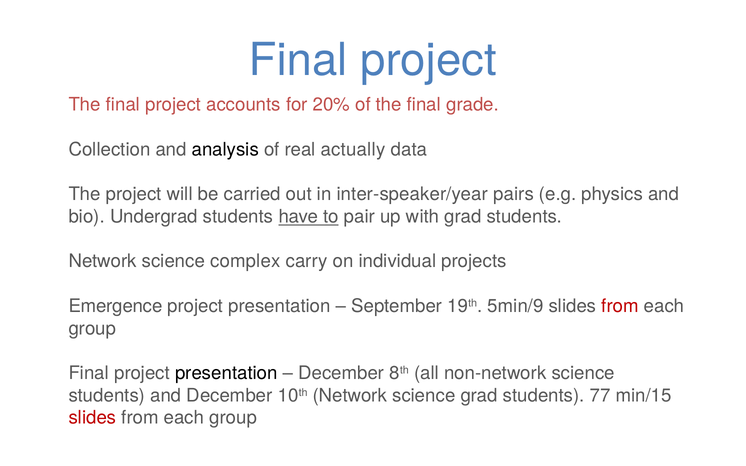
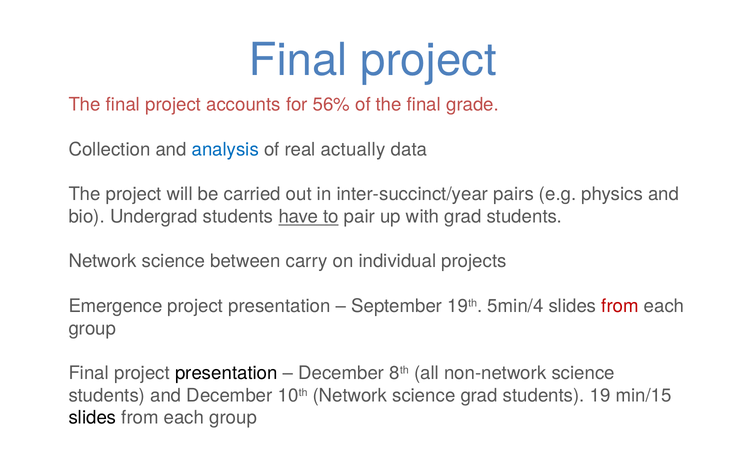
20%: 20% -> 56%
analysis colour: black -> blue
inter-speaker/year: inter-speaker/year -> inter-succinct/year
complex: complex -> between
5min/9: 5min/9 -> 5min/4
77: 77 -> 19
slides at (92, 418) colour: red -> black
